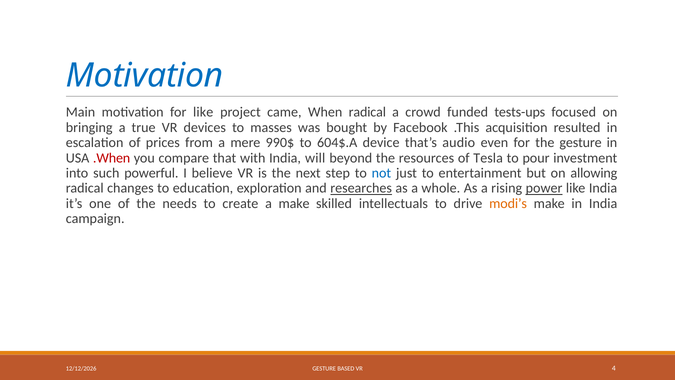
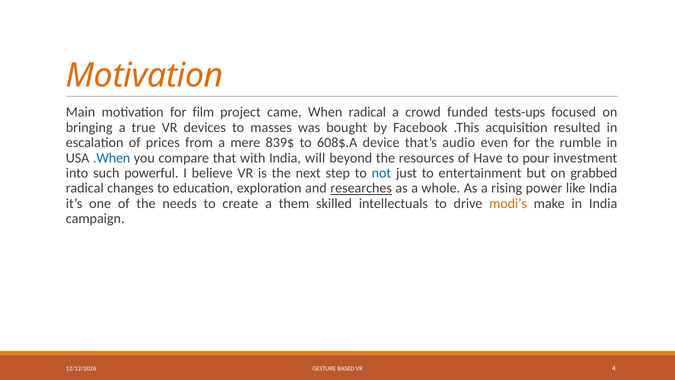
Motivation at (145, 76) colour: blue -> orange
for like: like -> film
990$: 990$ -> 839$
604$.A: 604$.A -> 608$.A
the gesture: gesture -> rumble
.When colour: red -> blue
Tesla: Tesla -> Have
allowing: allowing -> grabbed
power underline: present -> none
a make: make -> them
